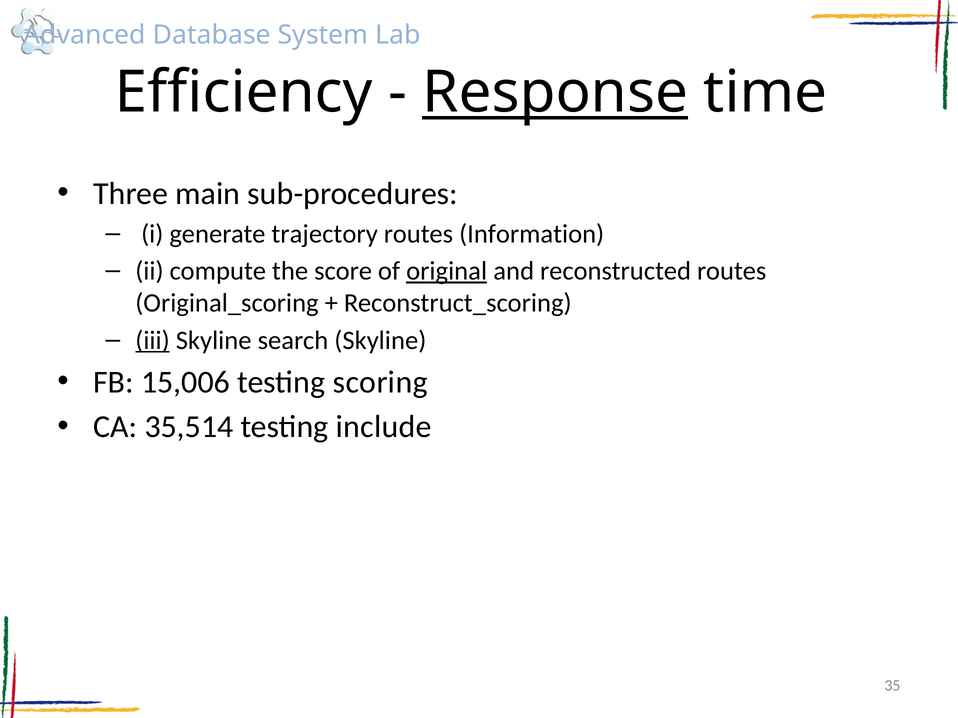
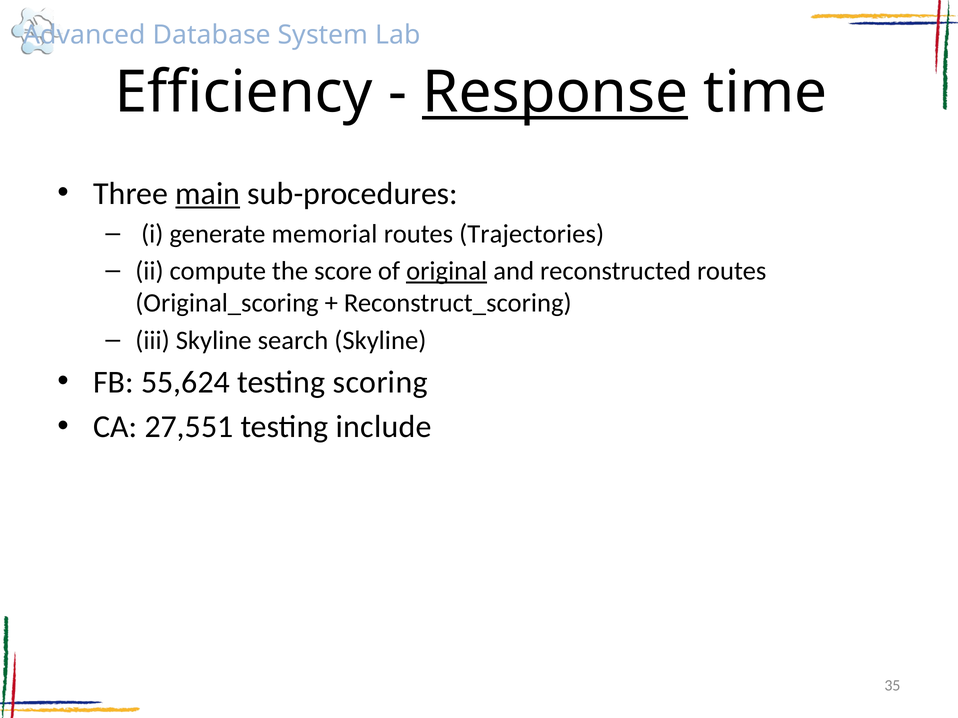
main underline: none -> present
trajectory: trajectory -> memorial
Information: Information -> Trajectories
iii underline: present -> none
15,006: 15,006 -> 55,624
35,514: 35,514 -> 27,551
